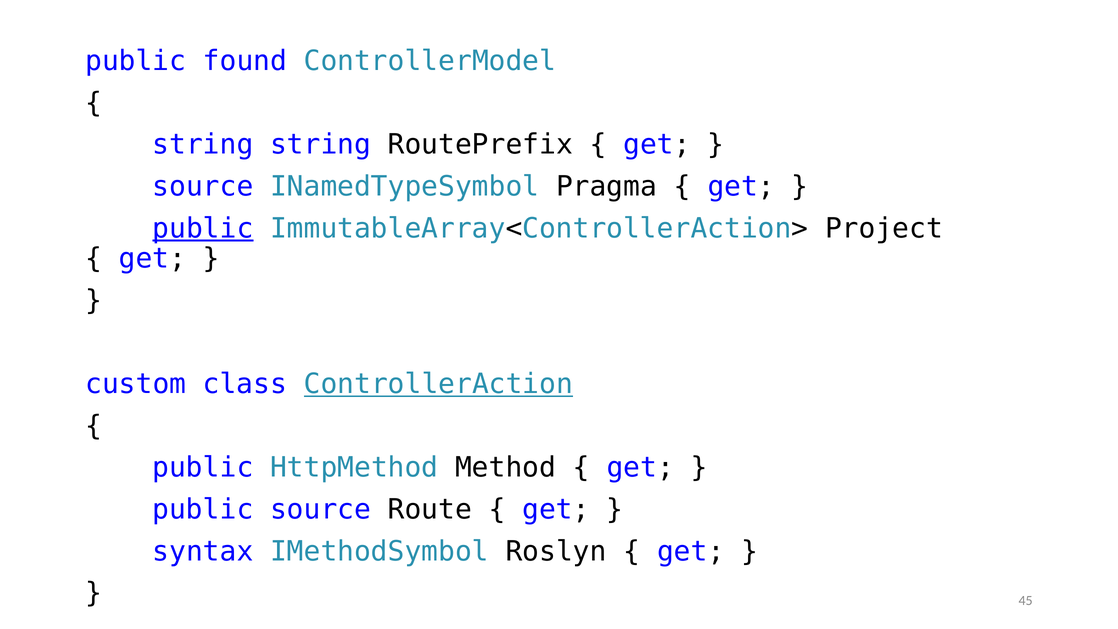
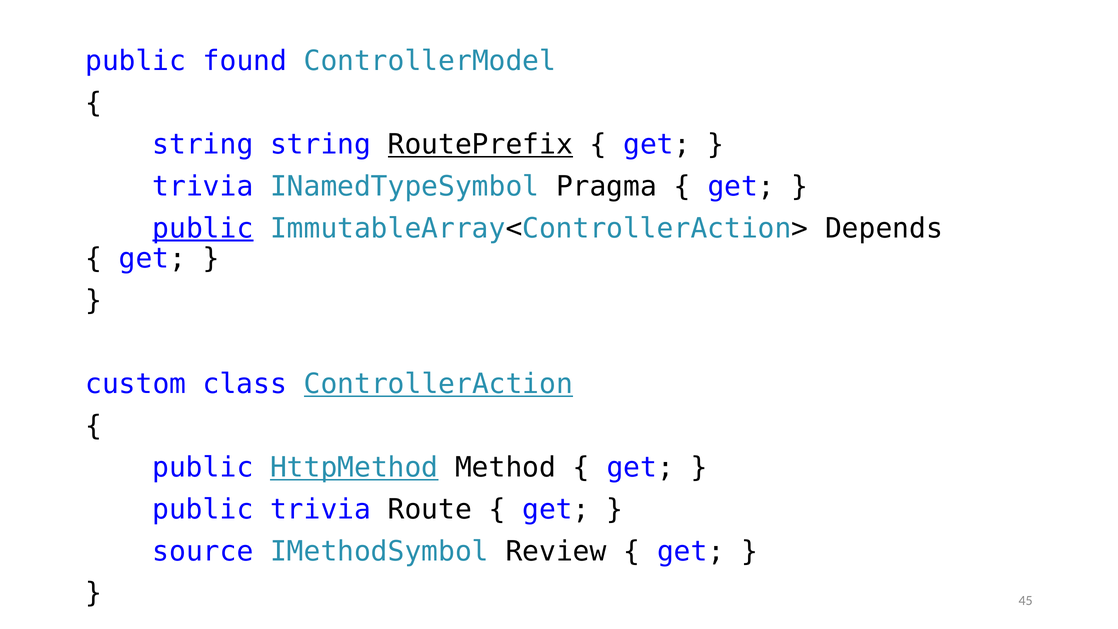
RoutePrefix underline: none -> present
source at (203, 187): source -> trivia
Project: Project -> Depends
HttpMethod underline: none -> present
public source: source -> trivia
syntax: syntax -> source
Roslyn: Roslyn -> Review
